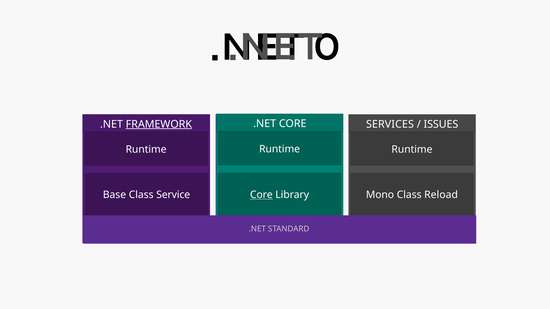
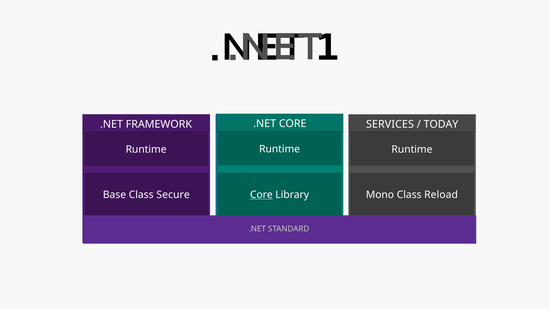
0: 0 -> 1
FRAMEWORK underline: present -> none
ISSUES: ISSUES -> TODAY
Service: Service -> Secure
